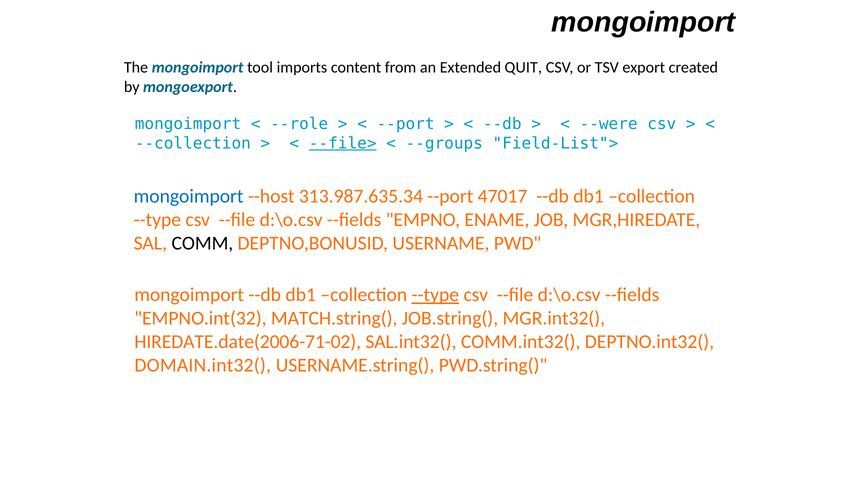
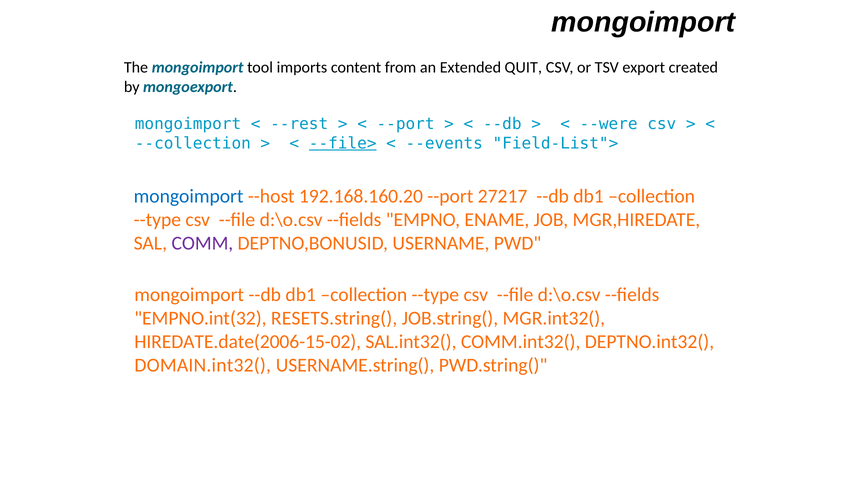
--role: --role -> --rest
--groups: --groups -> --events
313.987.635.34: 313.987.635.34 -> 192.168.160.20
47017: 47017 -> 27217
COMM colour: black -> purple
--type at (435, 295) underline: present -> none
MATCH.string(: MATCH.string( -> RESETS.string(
HIREDATE.date(2006-71-02: HIREDATE.date(2006-71-02 -> HIREDATE.date(2006-15-02
